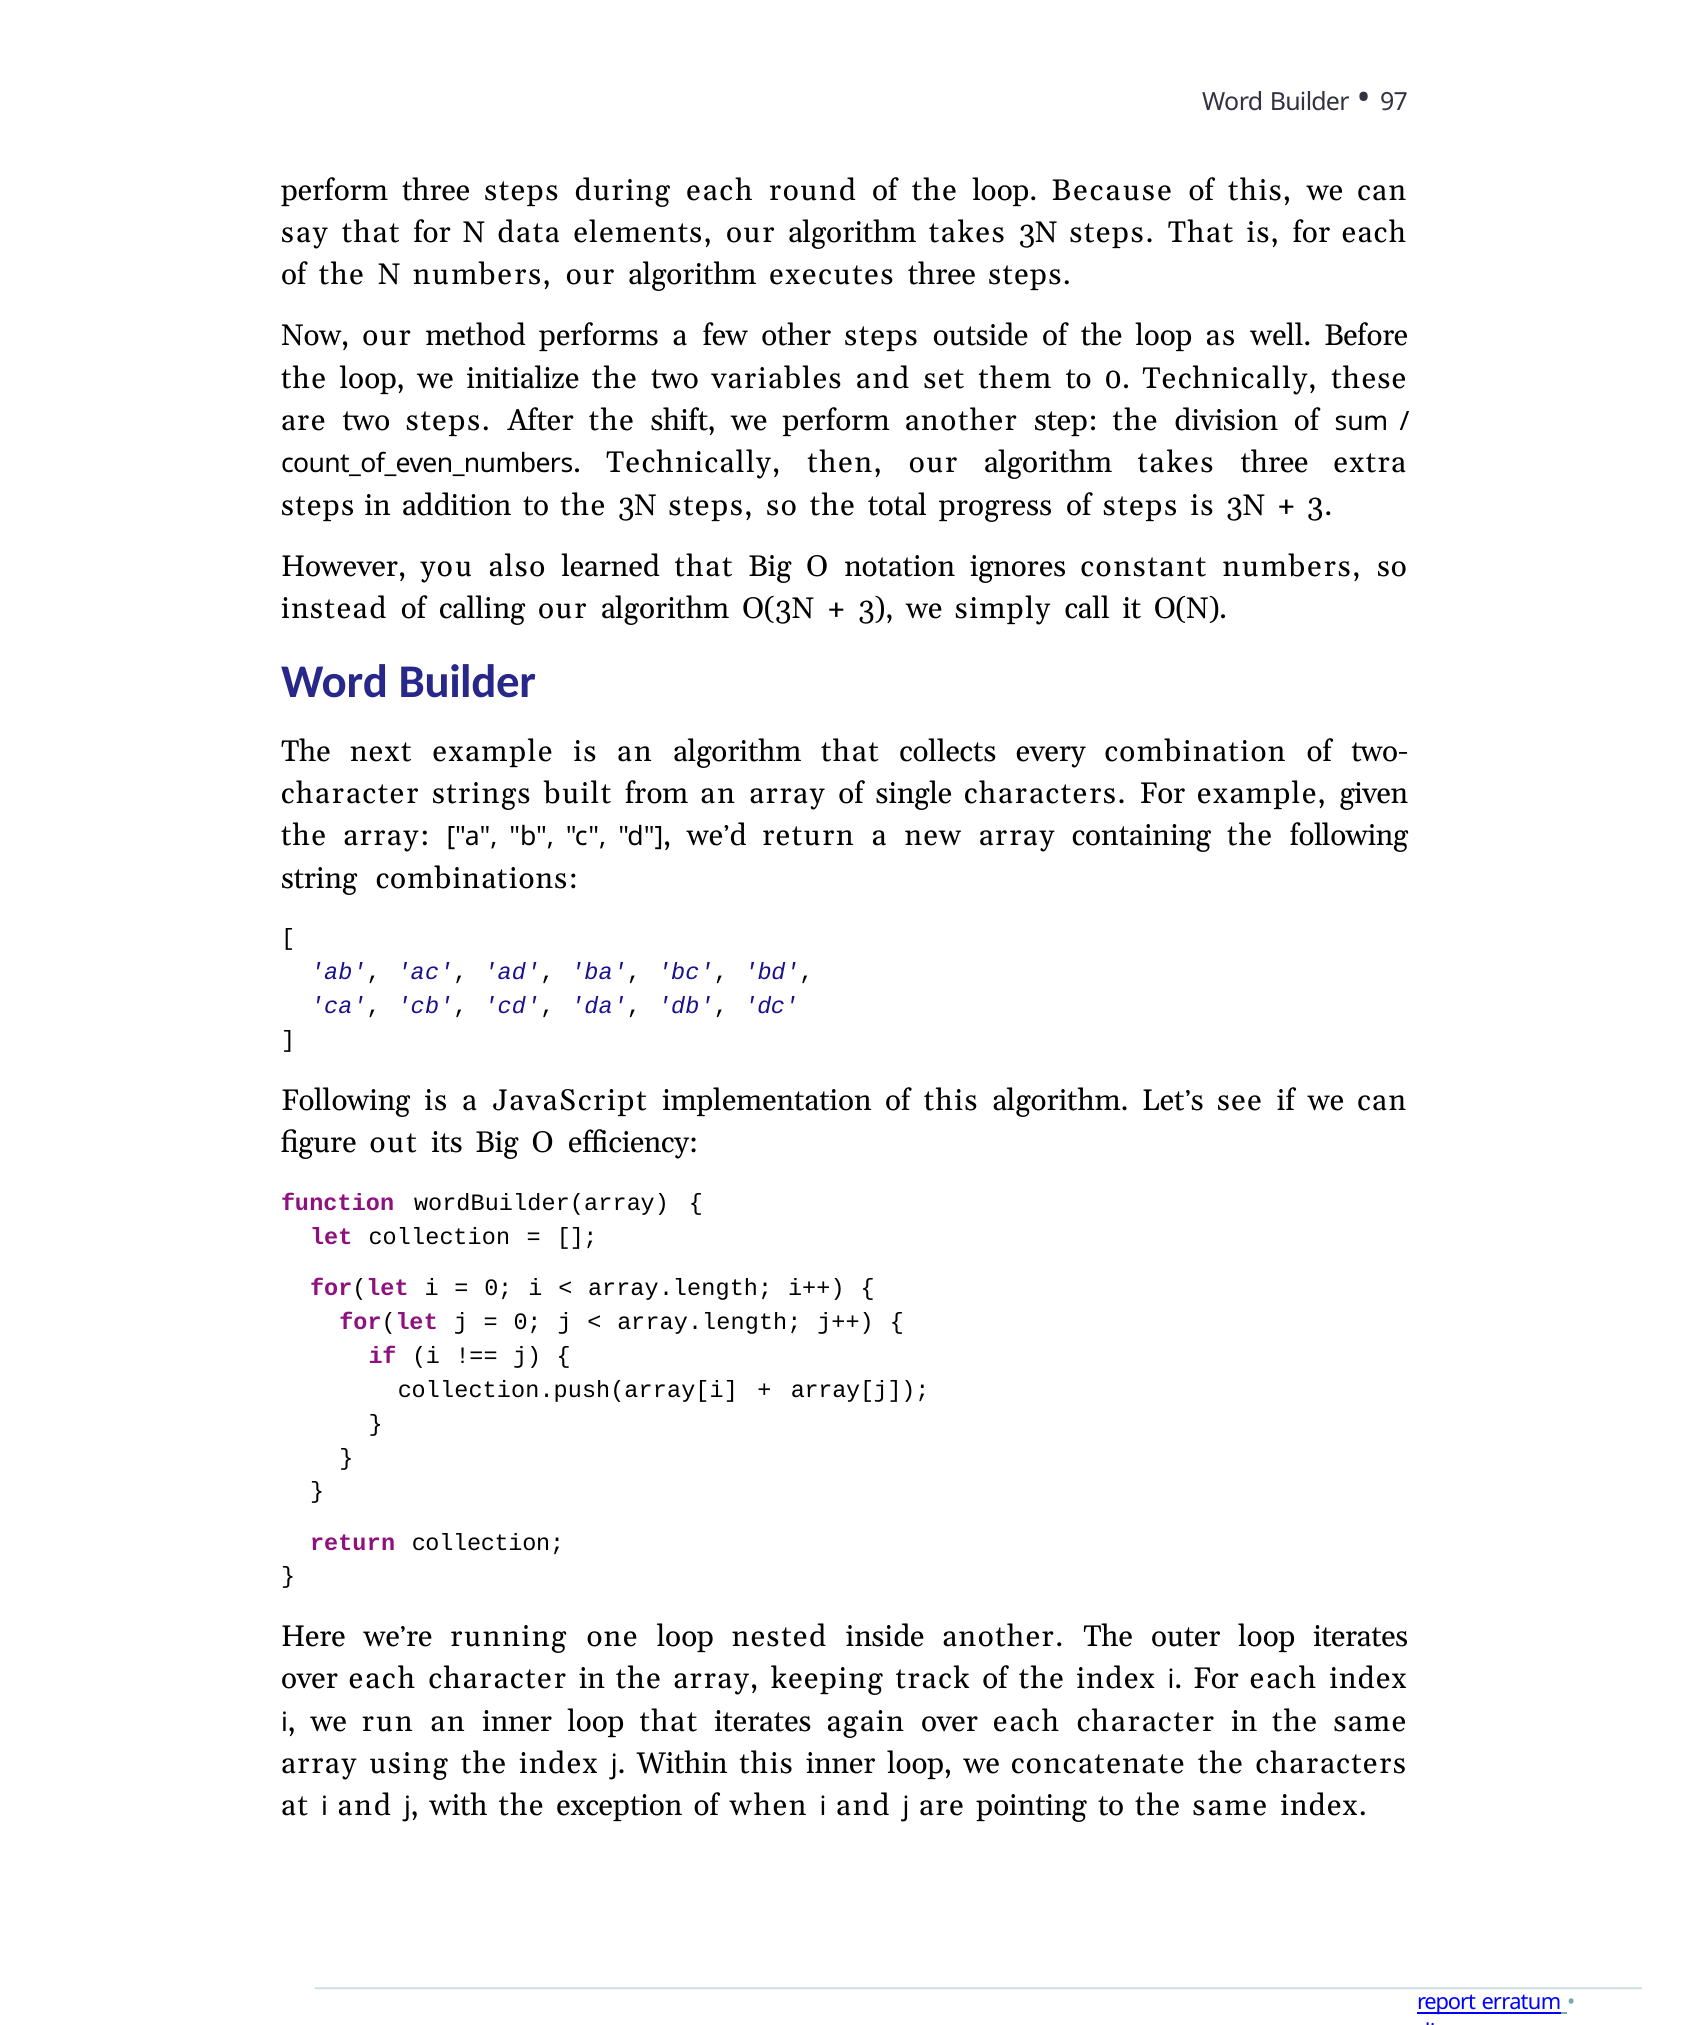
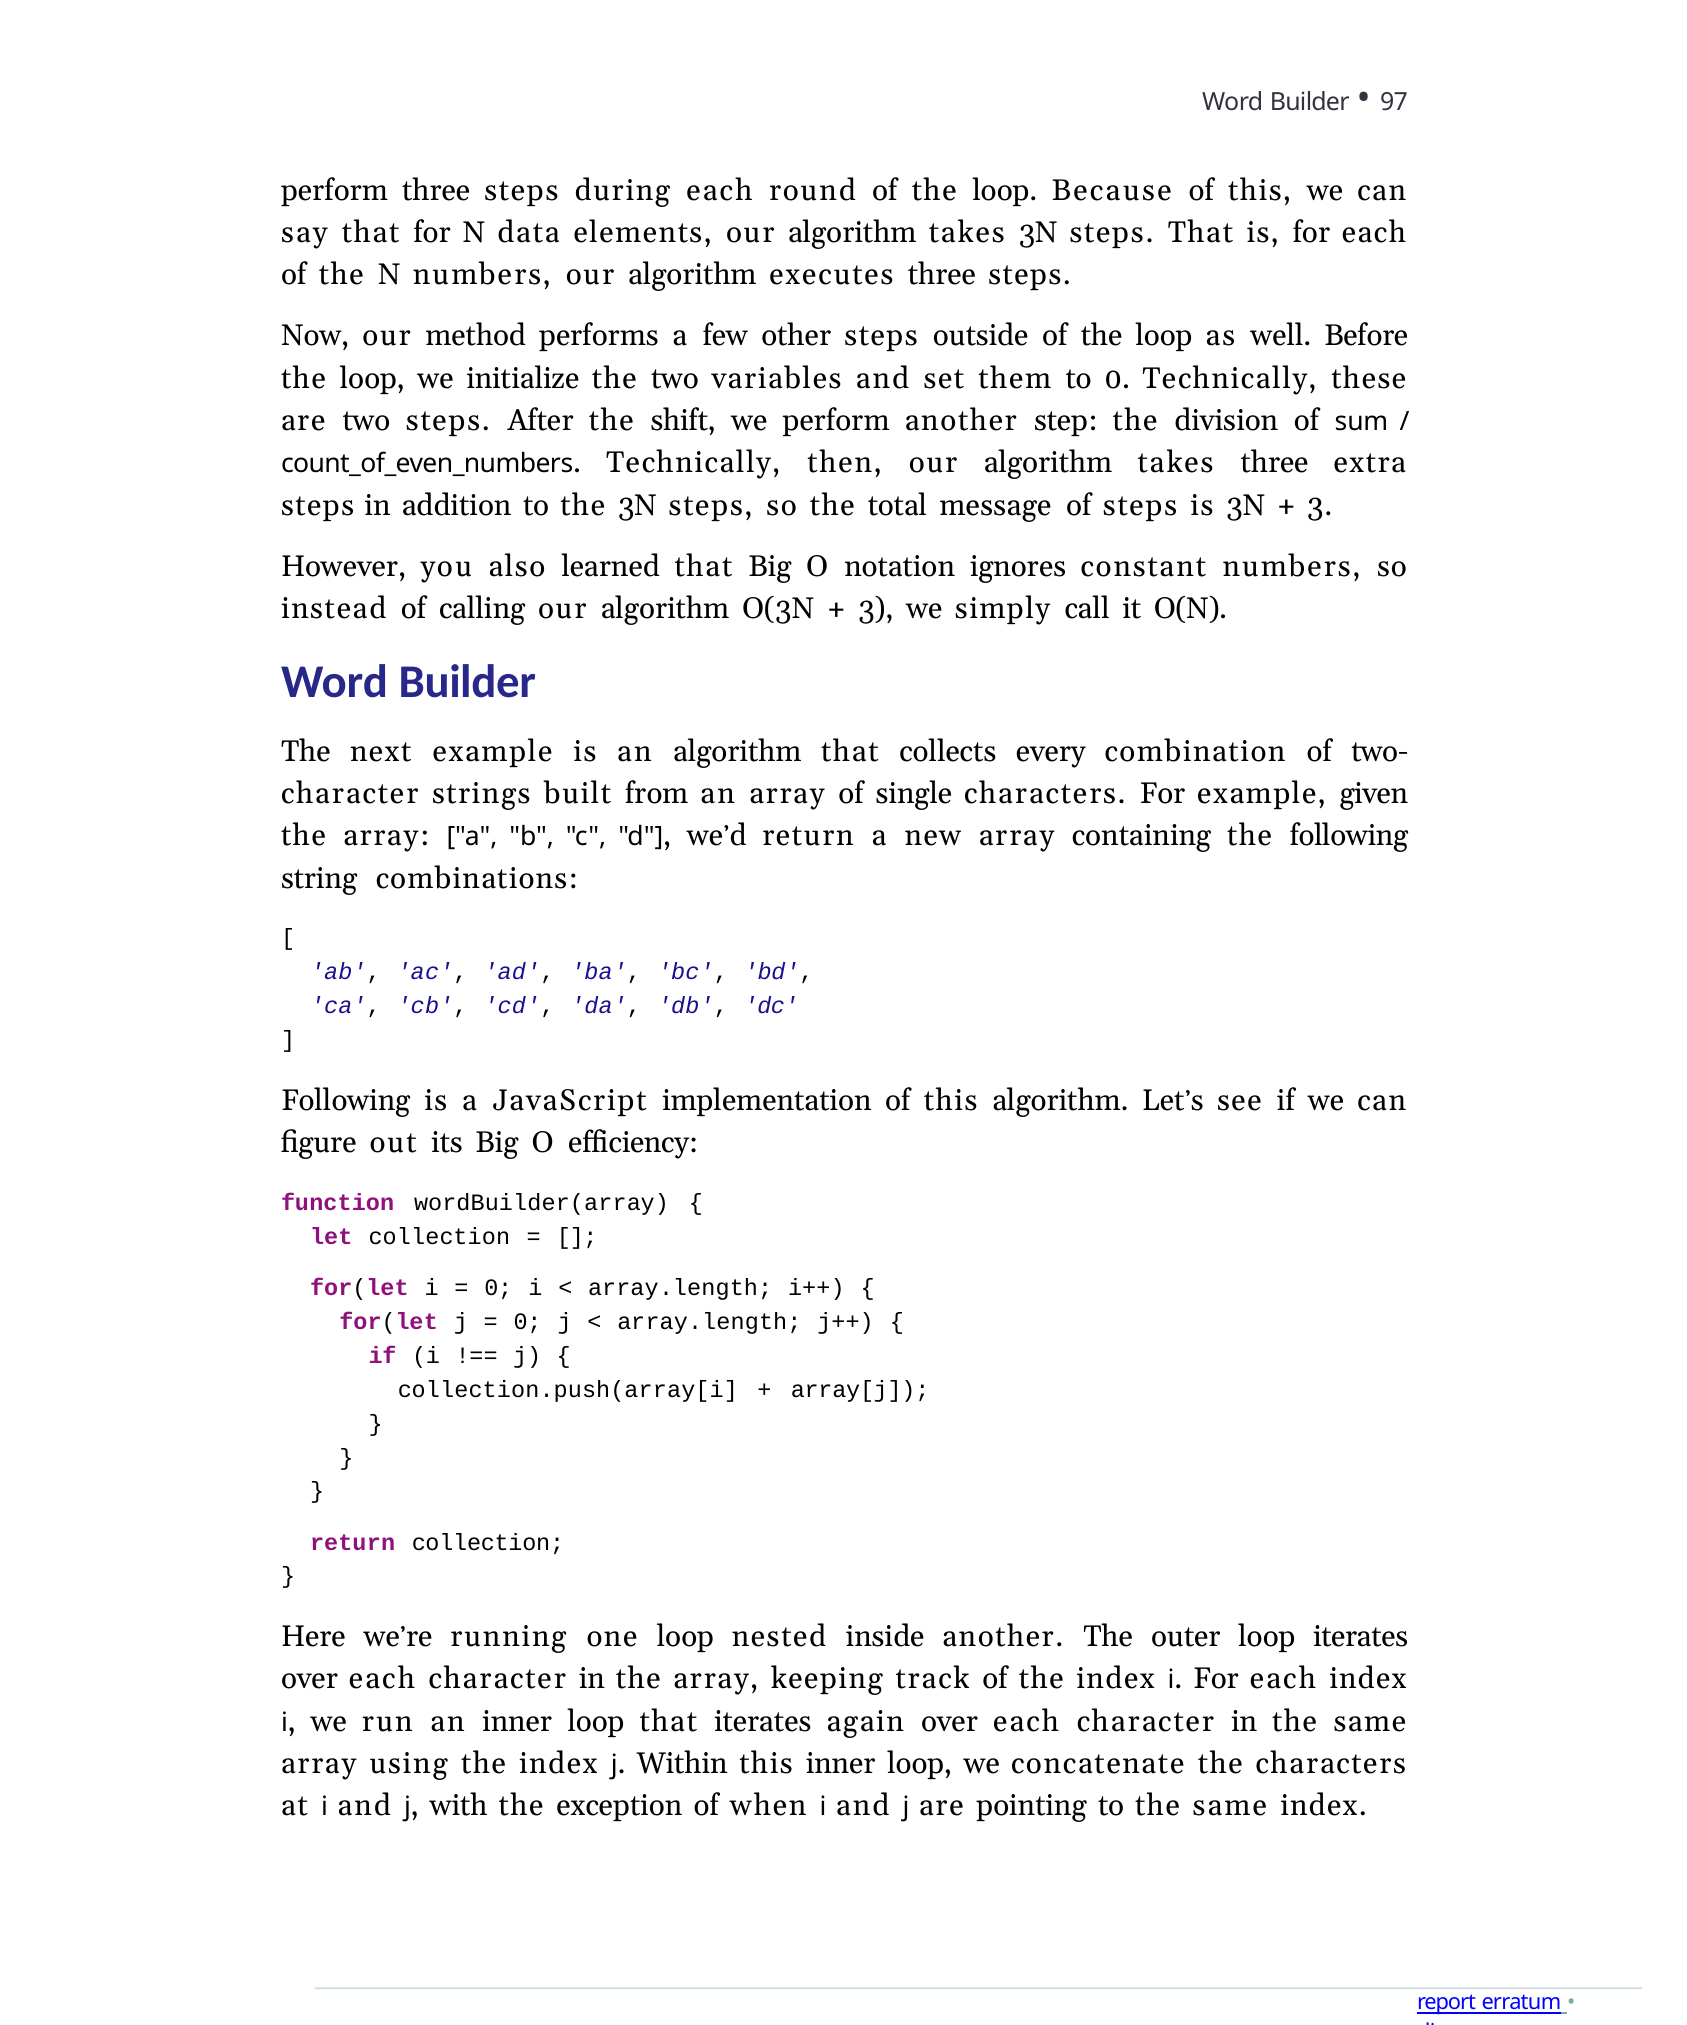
progress: progress -> message
